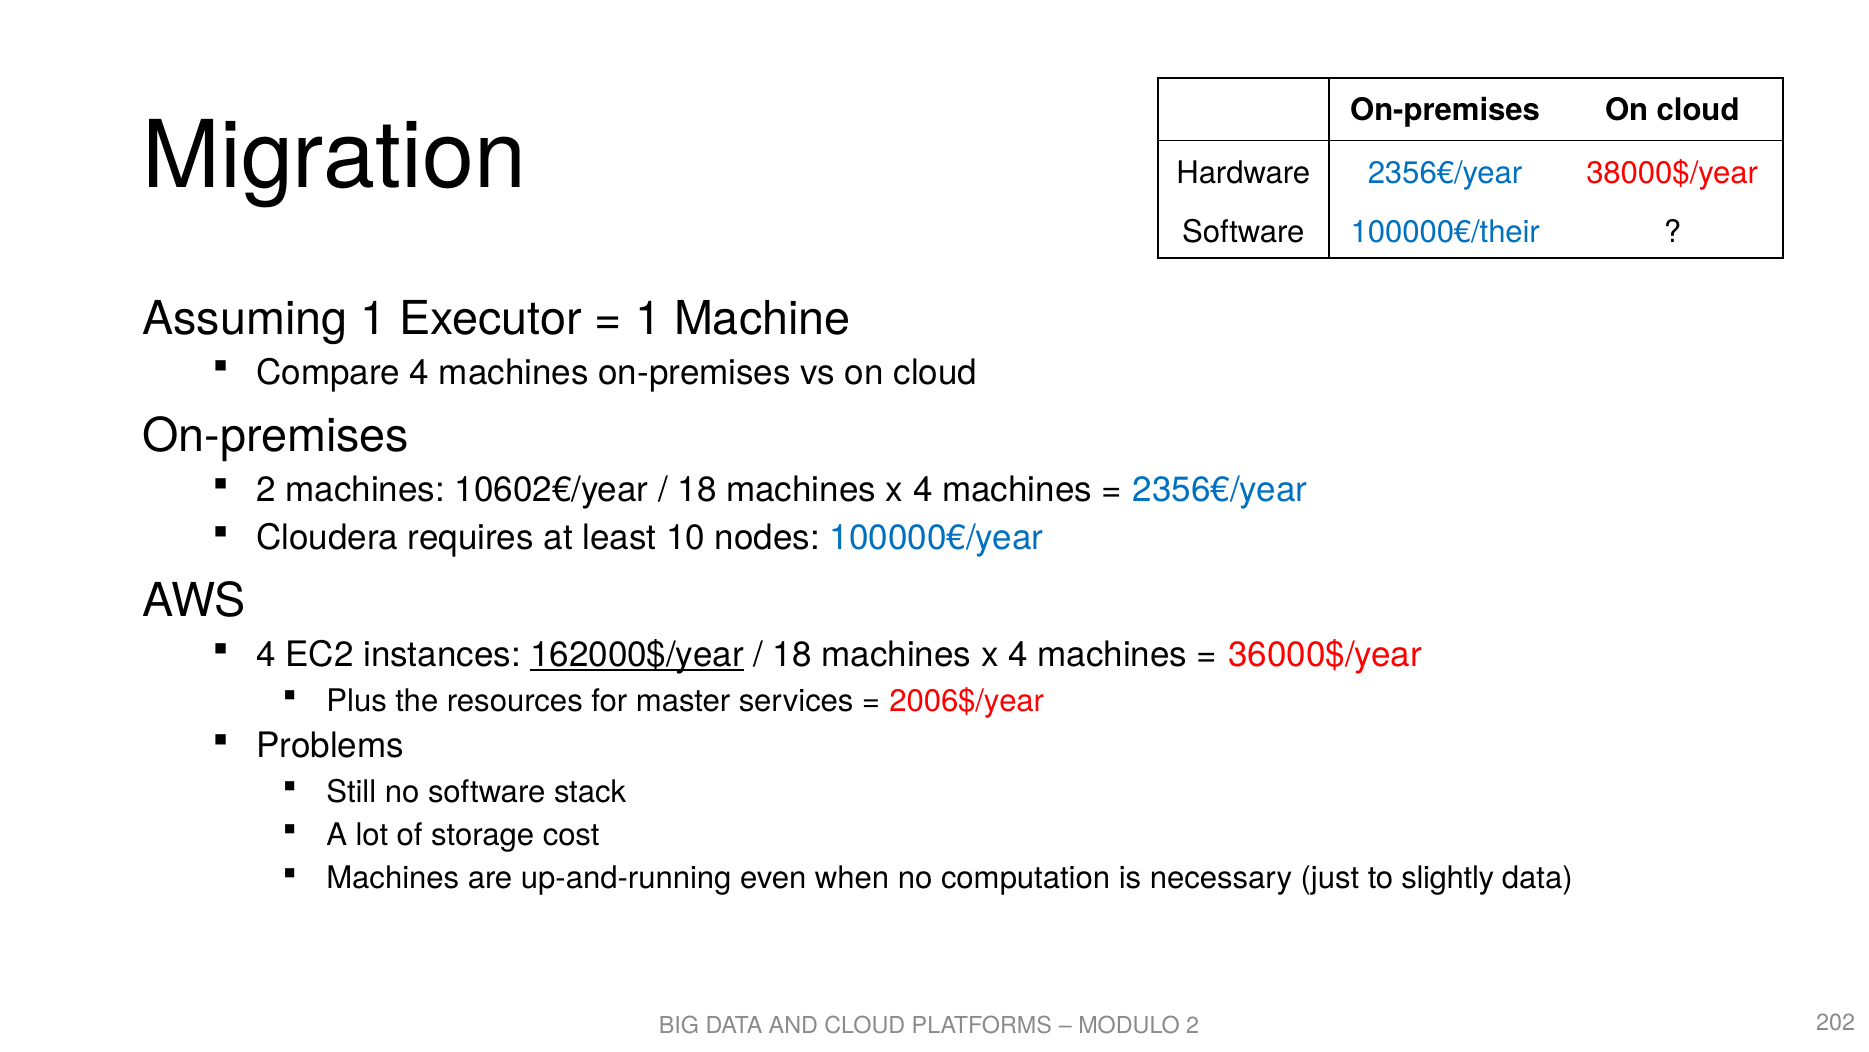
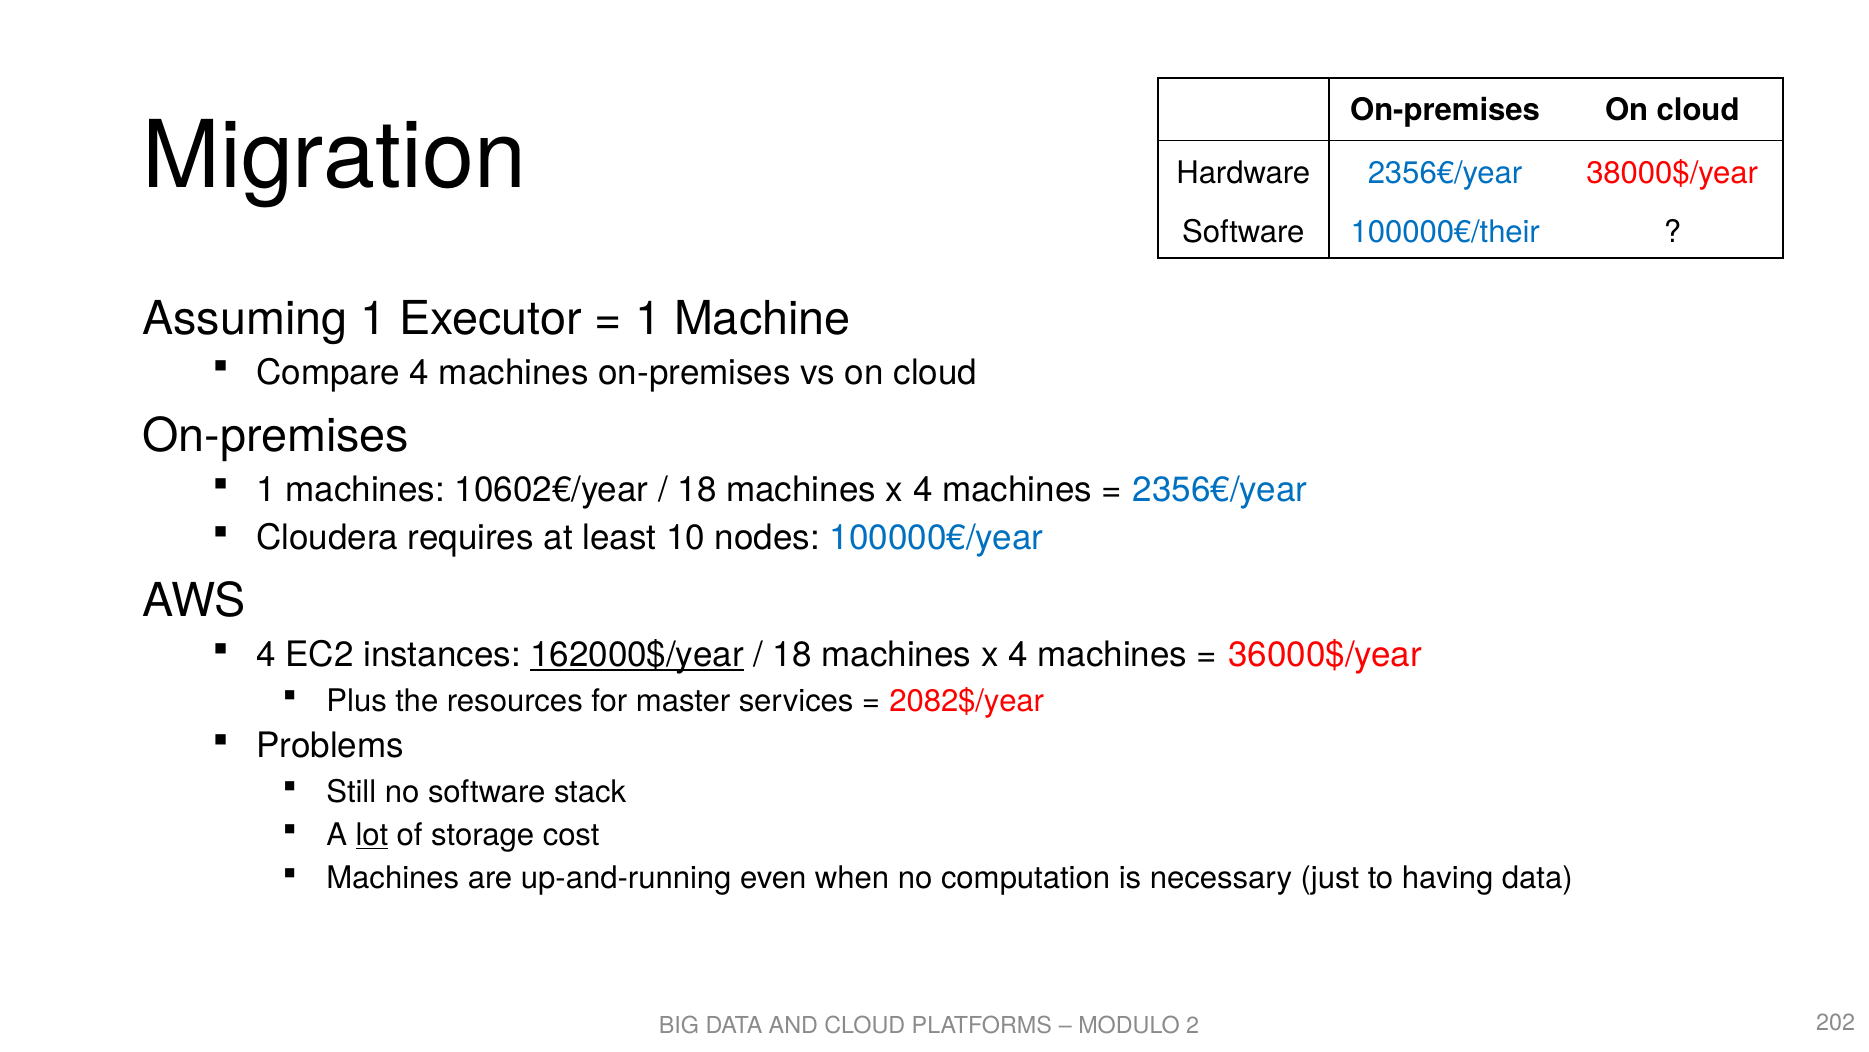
2 at (266, 490): 2 -> 1
2006$/year: 2006$/year -> 2082$/year
lot underline: none -> present
slightly: slightly -> having
